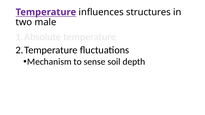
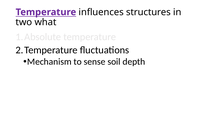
male: male -> what
